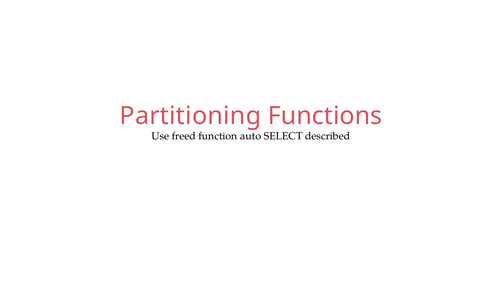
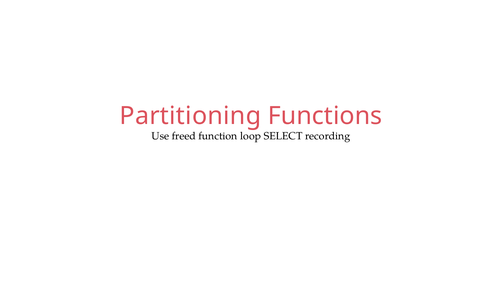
auto: auto -> loop
described: described -> recording
